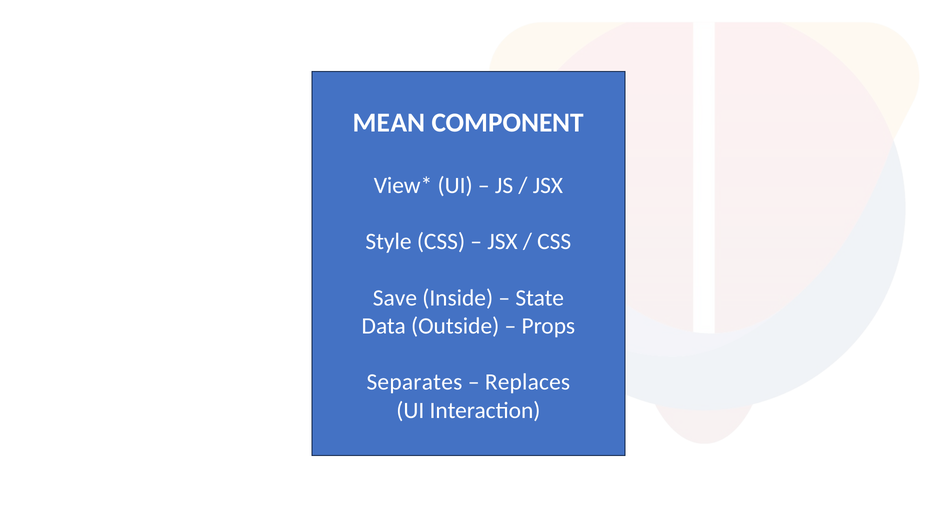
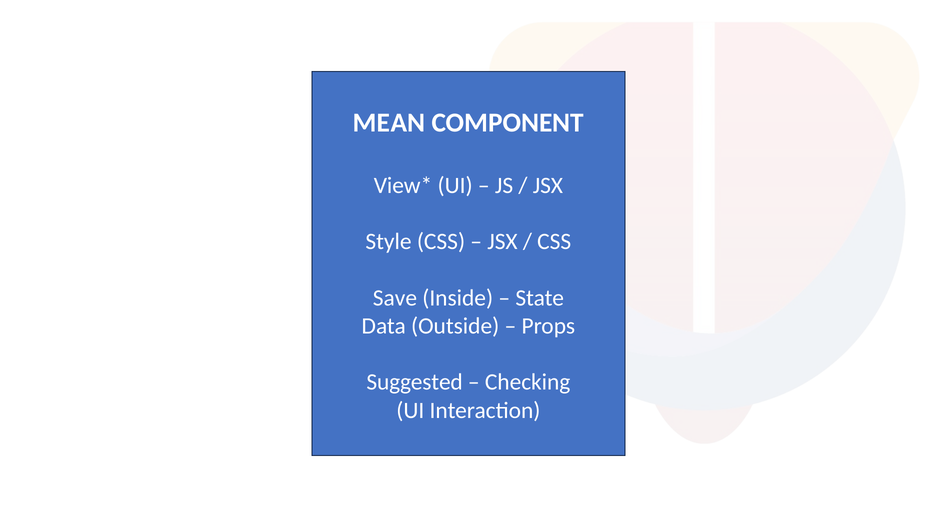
Separates: Separates -> Suggested
Replaces: Replaces -> Checking
